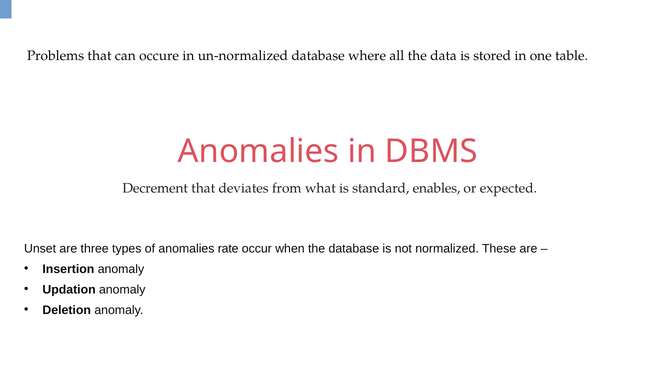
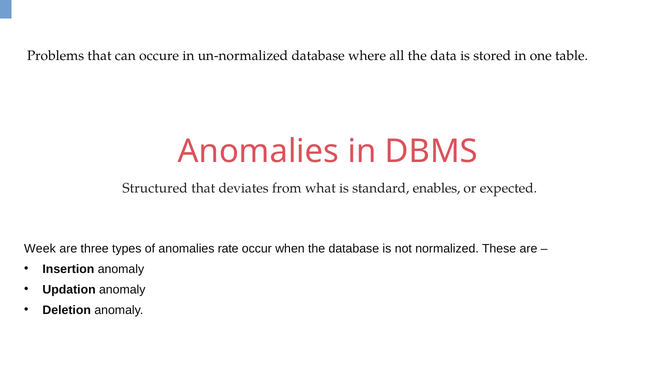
Decrement: Decrement -> Structured
Unset: Unset -> Week
